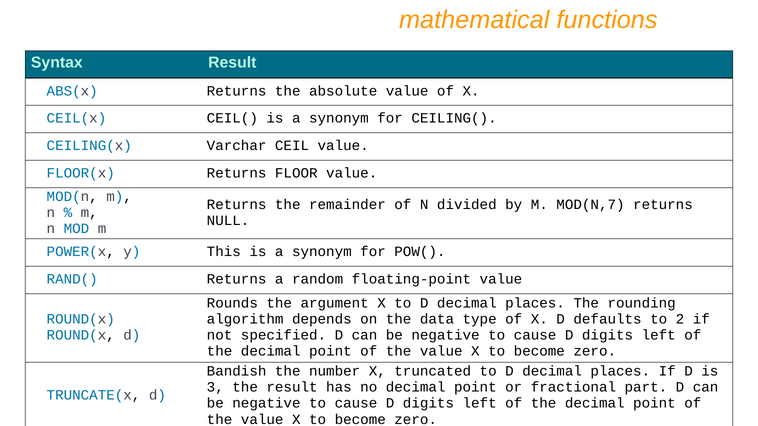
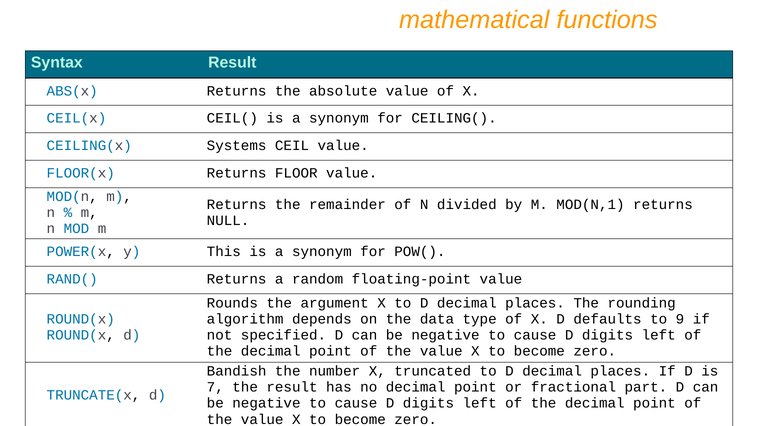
Varchar: Varchar -> Systems
MOD(N,7: MOD(N,7 -> MOD(N,1
2: 2 -> 9
3: 3 -> 7
